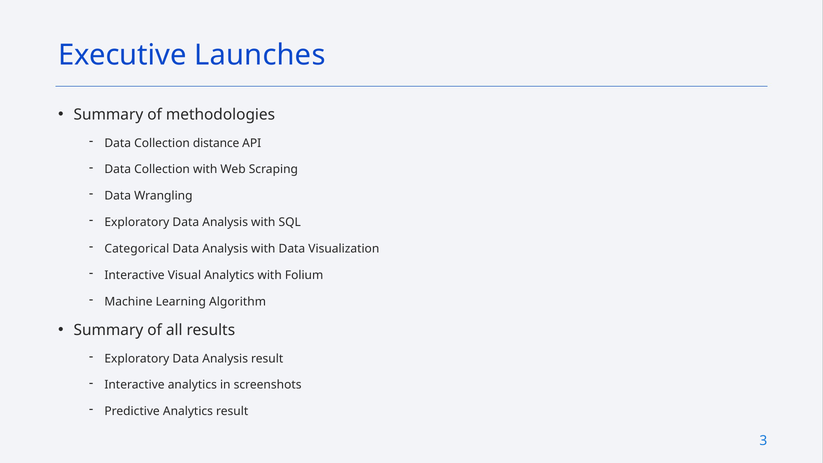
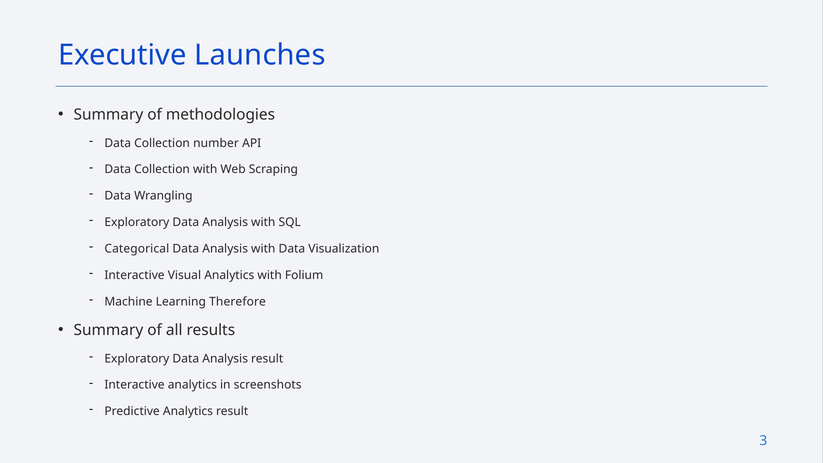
distance: distance -> number
Algorithm: Algorithm -> Therefore
